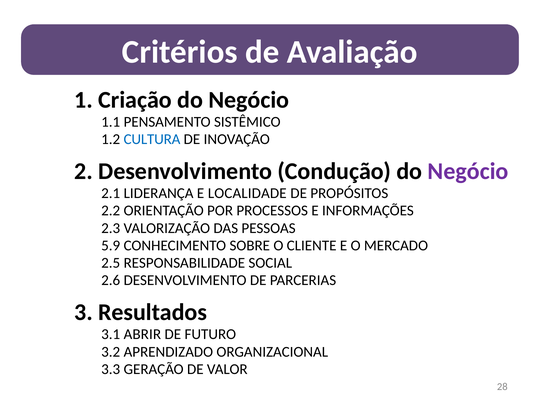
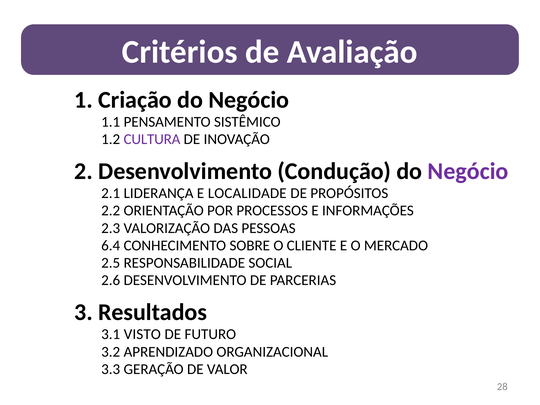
CULTURA colour: blue -> purple
5.9: 5.9 -> 6.4
ABRIR: ABRIR -> VISTO
